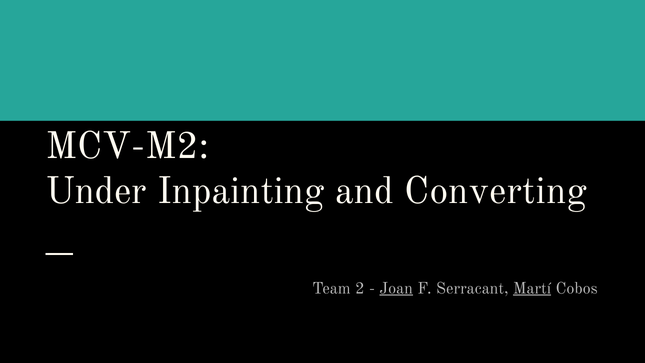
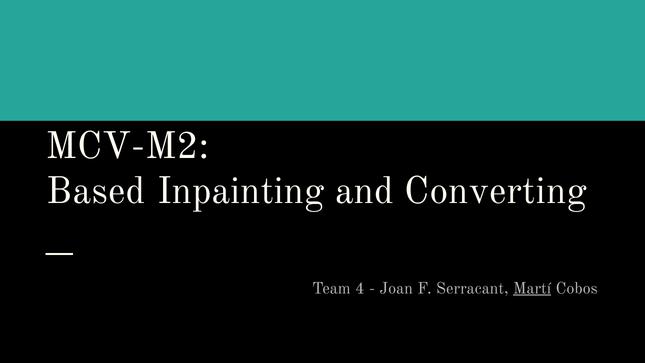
Under: Under -> Based
2: 2 -> 4
Joan underline: present -> none
